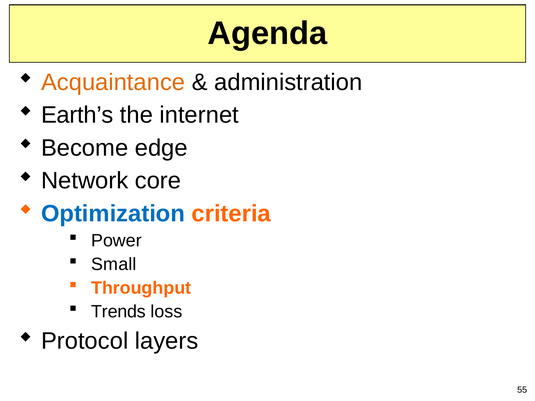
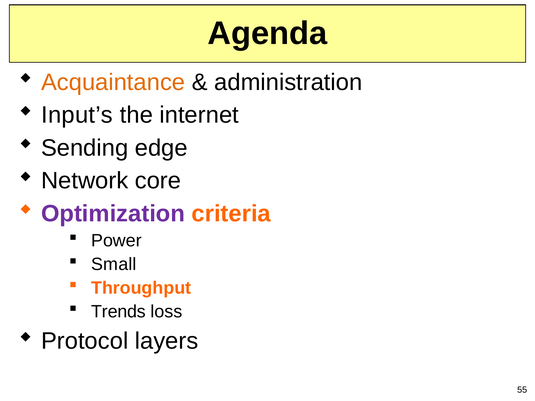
Earth’s: Earth’s -> Input’s
Become: Become -> Sending
Optimization colour: blue -> purple
